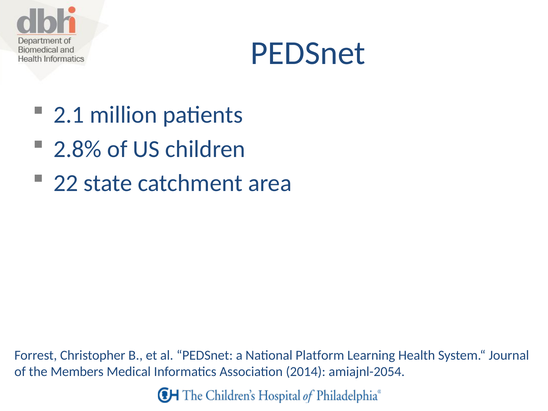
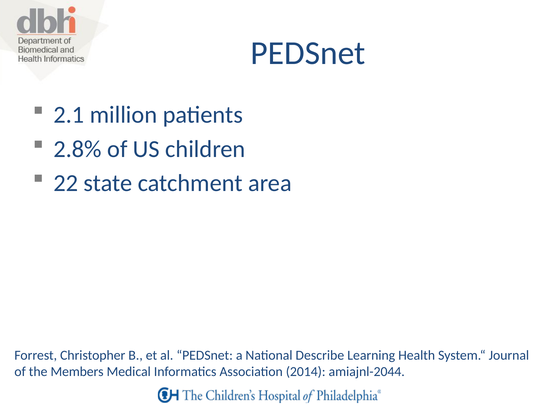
Platform: Platform -> Describe
amiajnl-2054: amiajnl-2054 -> amiajnl-2044
